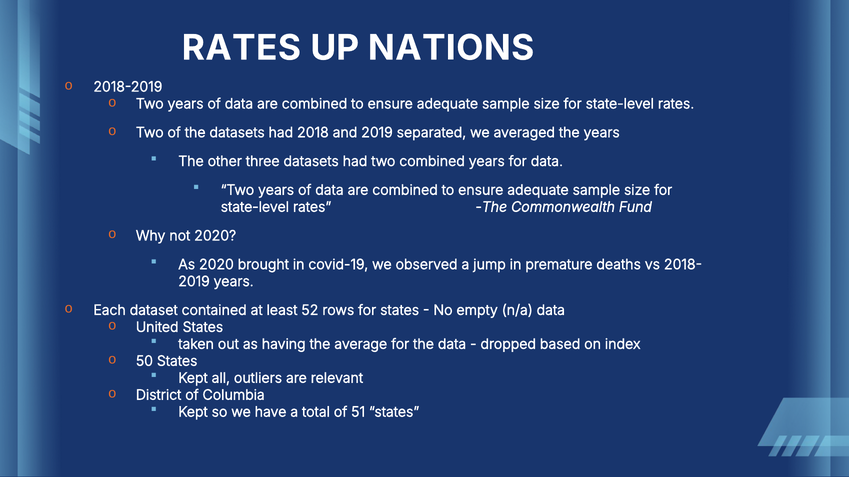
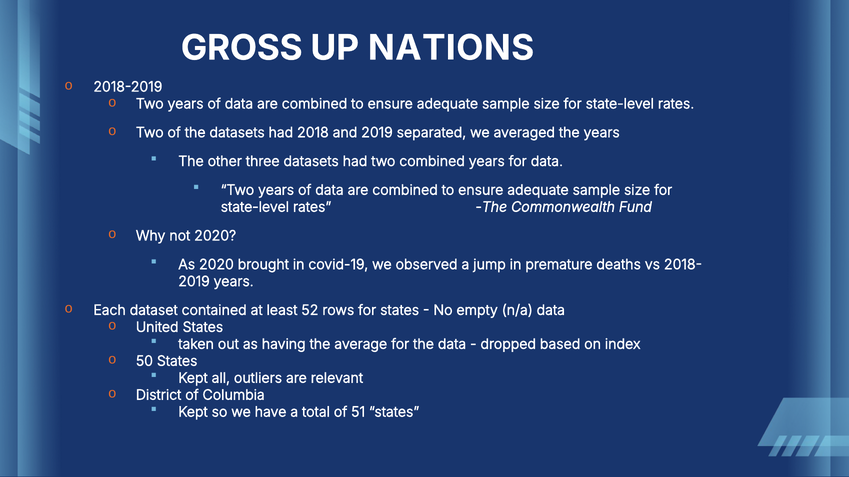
RATES at (241, 48): RATES -> GROSS
